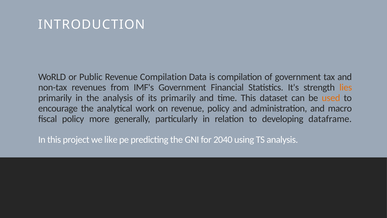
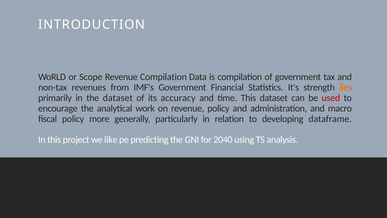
Public: Public -> Scope
the analysis: analysis -> dataset
its primarily: primarily -> accuracy
used colour: orange -> red
